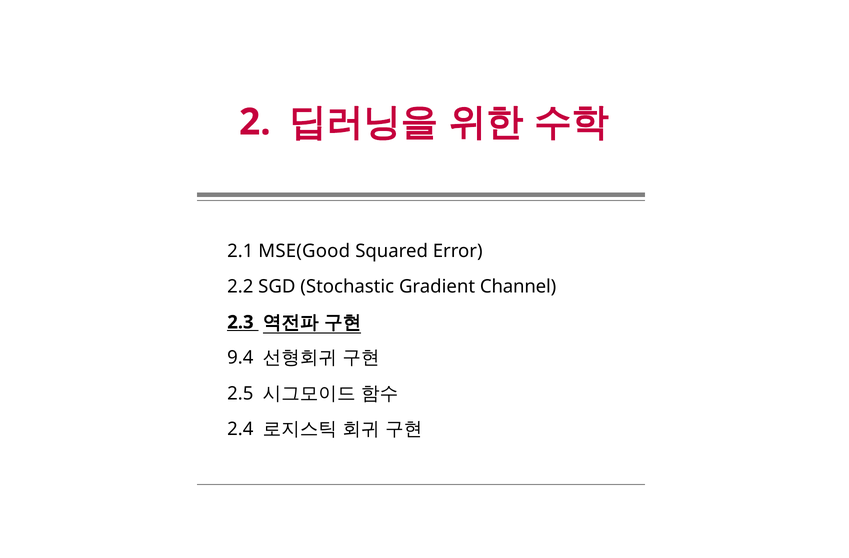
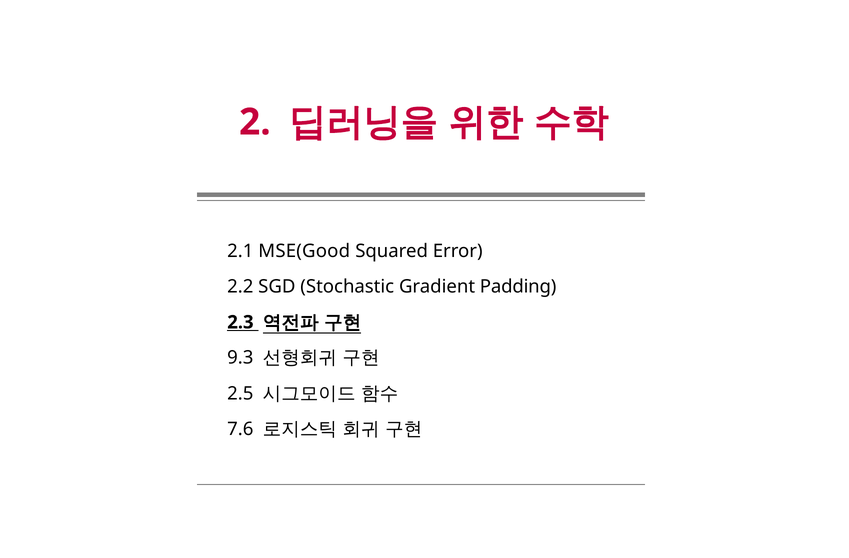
Channel: Channel -> Padding
9.4: 9.4 -> 9.3
2.4: 2.4 -> 7.6
